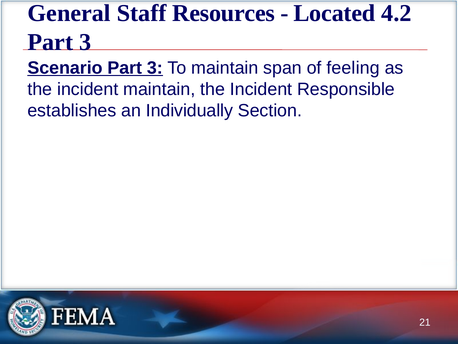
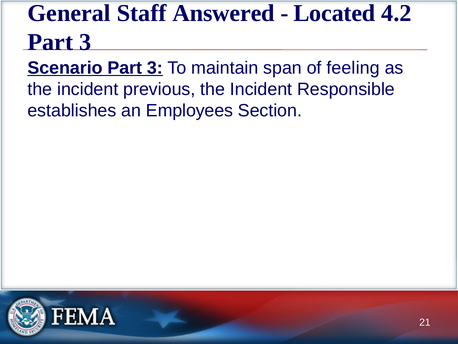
Resources: Resources -> Answered
incident maintain: maintain -> previous
Individually: Individually -> Employees
